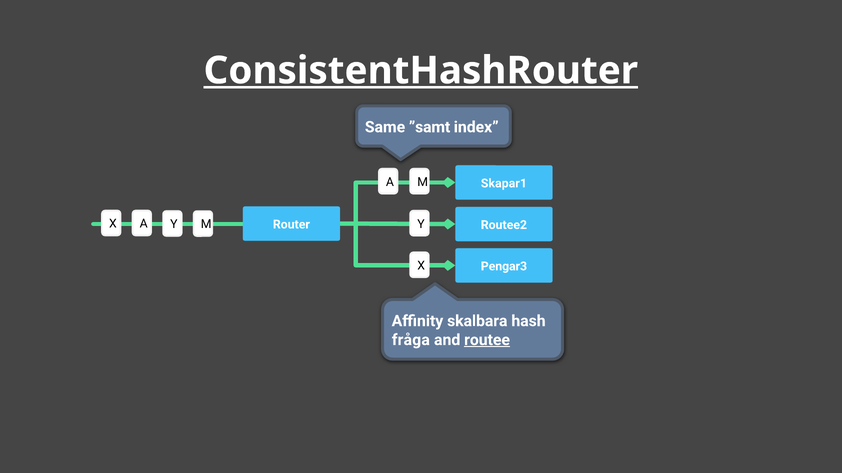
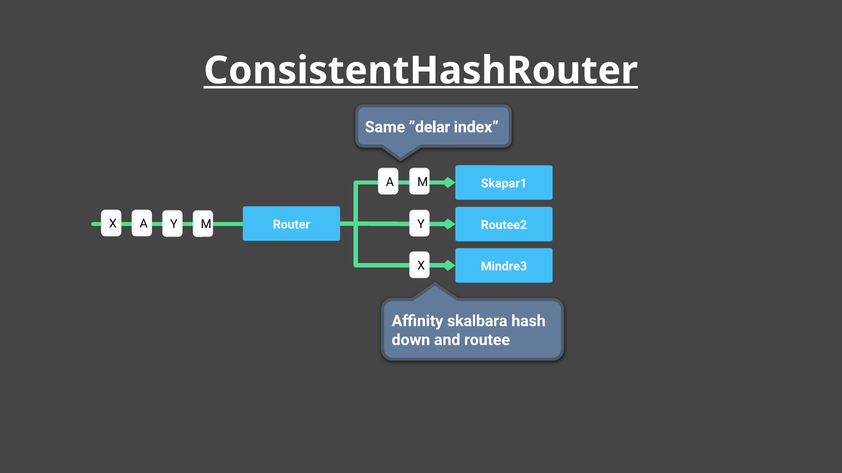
”samt: ”samt -> ”delar
Pengar3: Pengar3 -> Mindre3
fråga: fråga -> down
routee underline: present -> none
